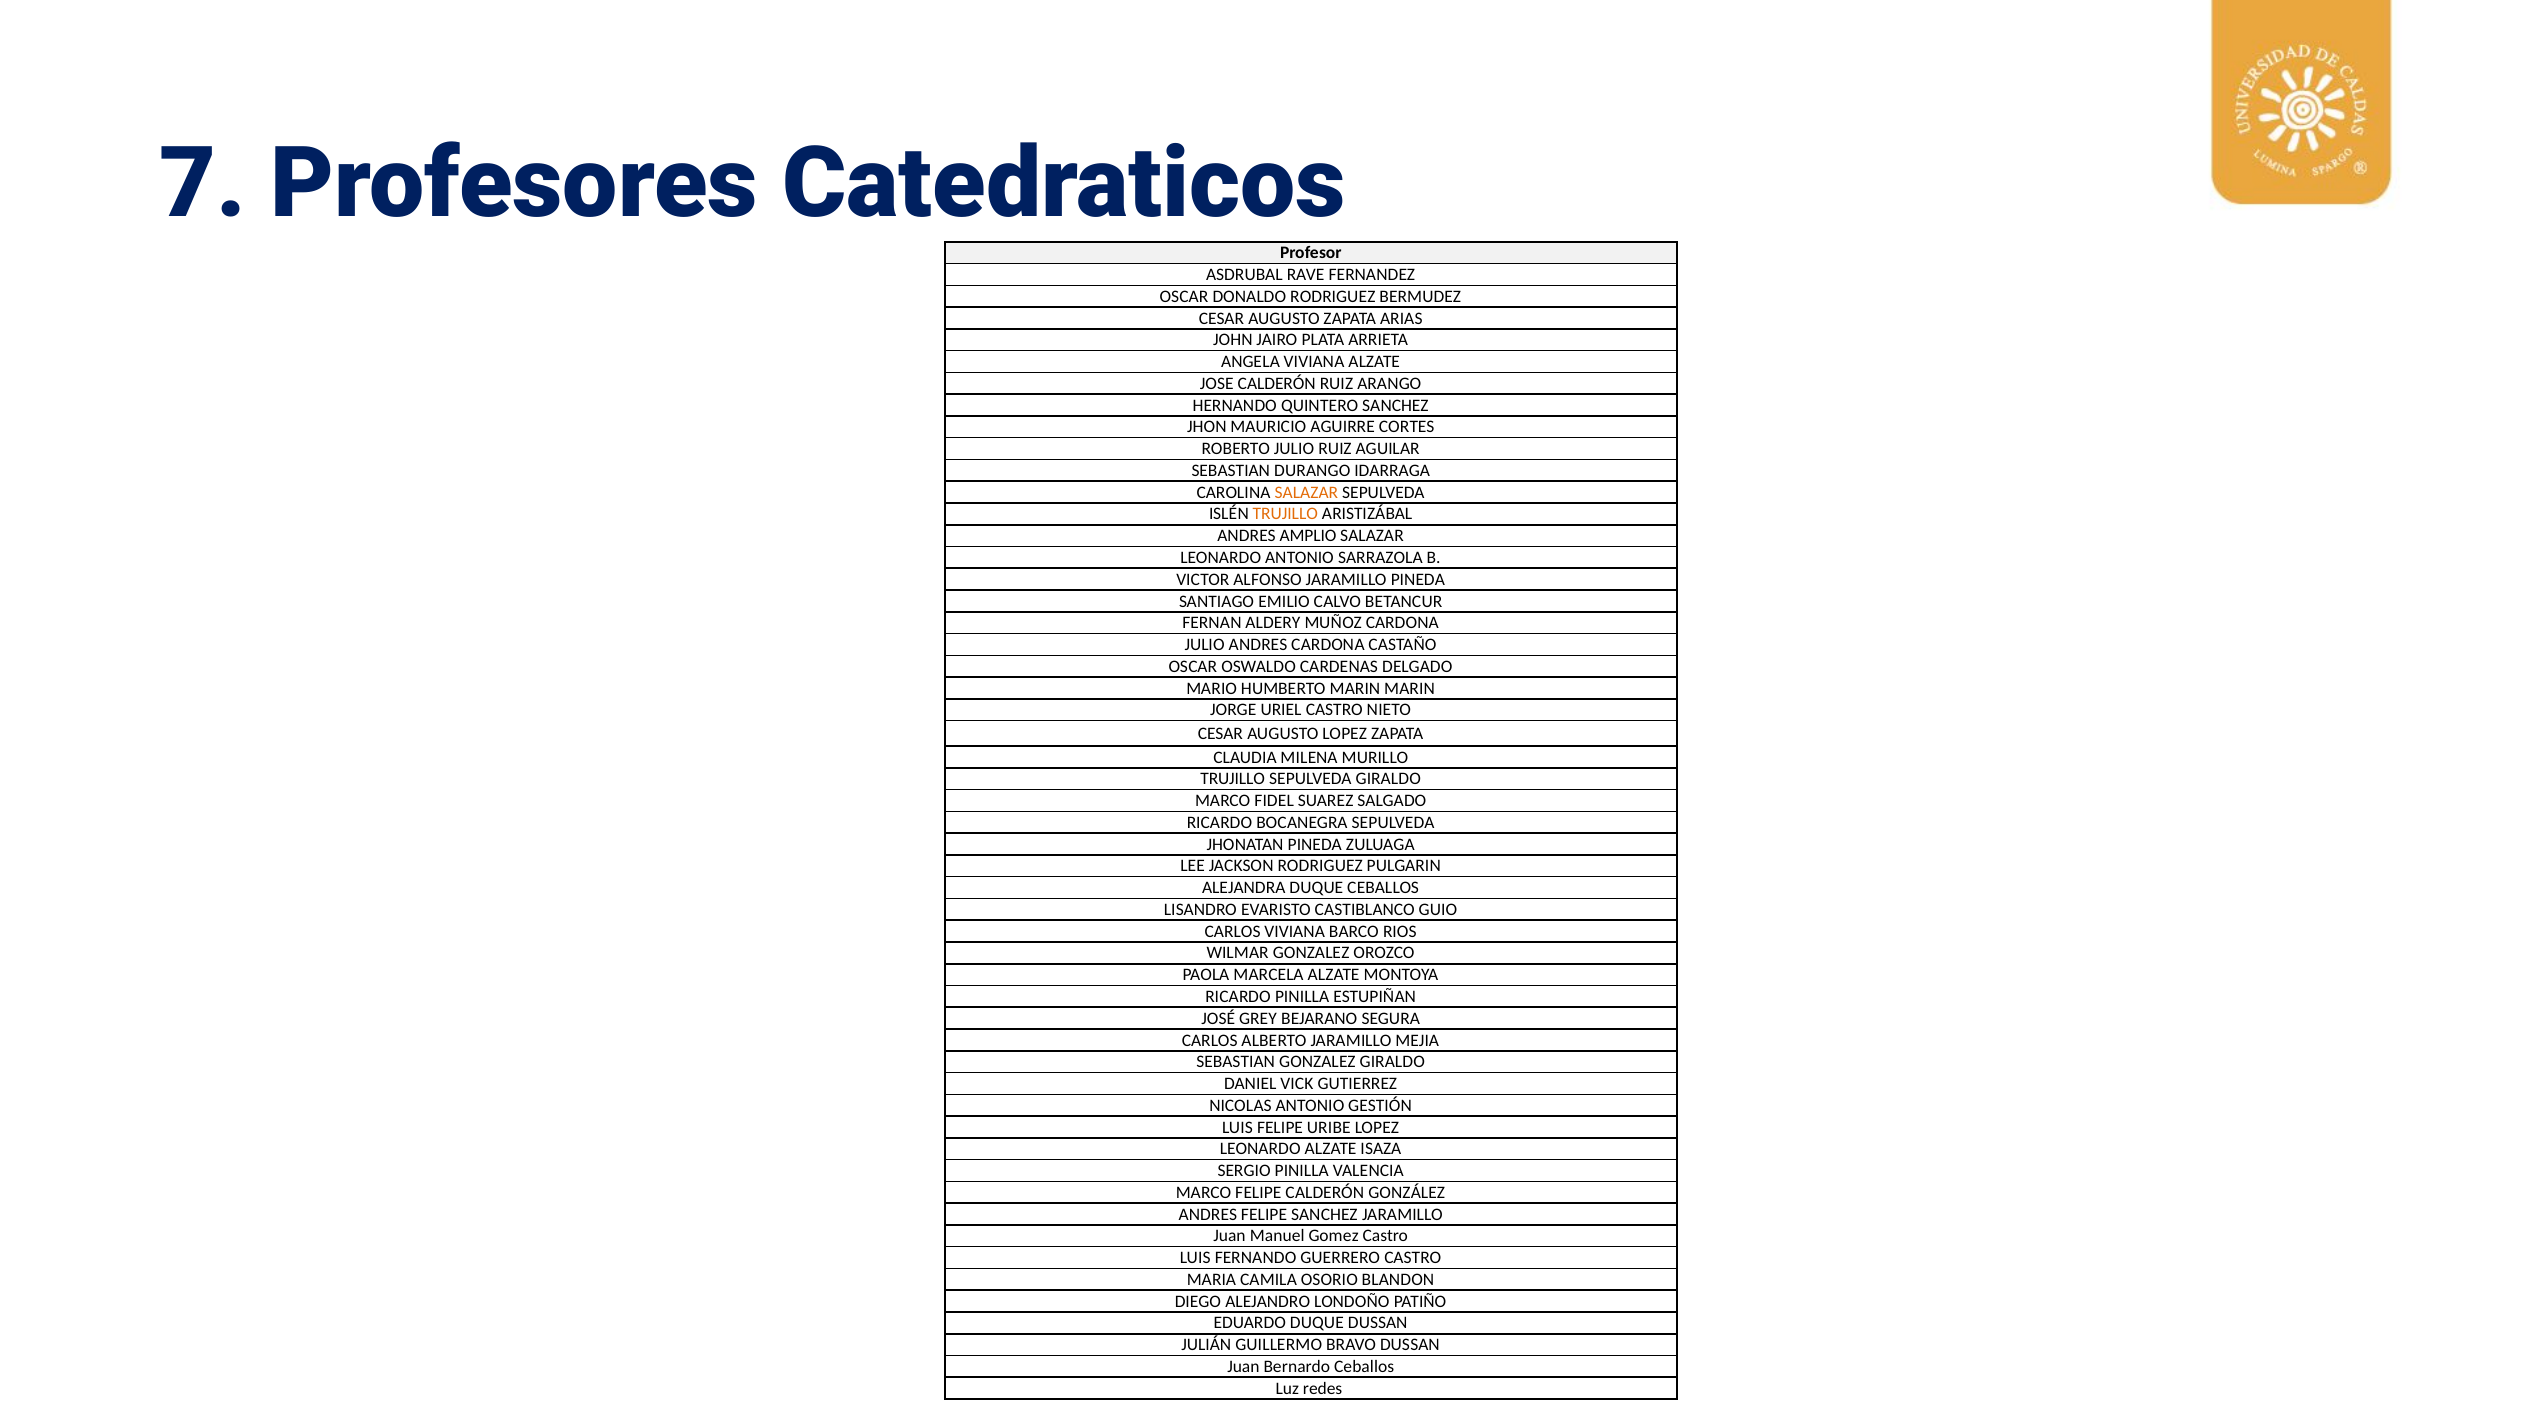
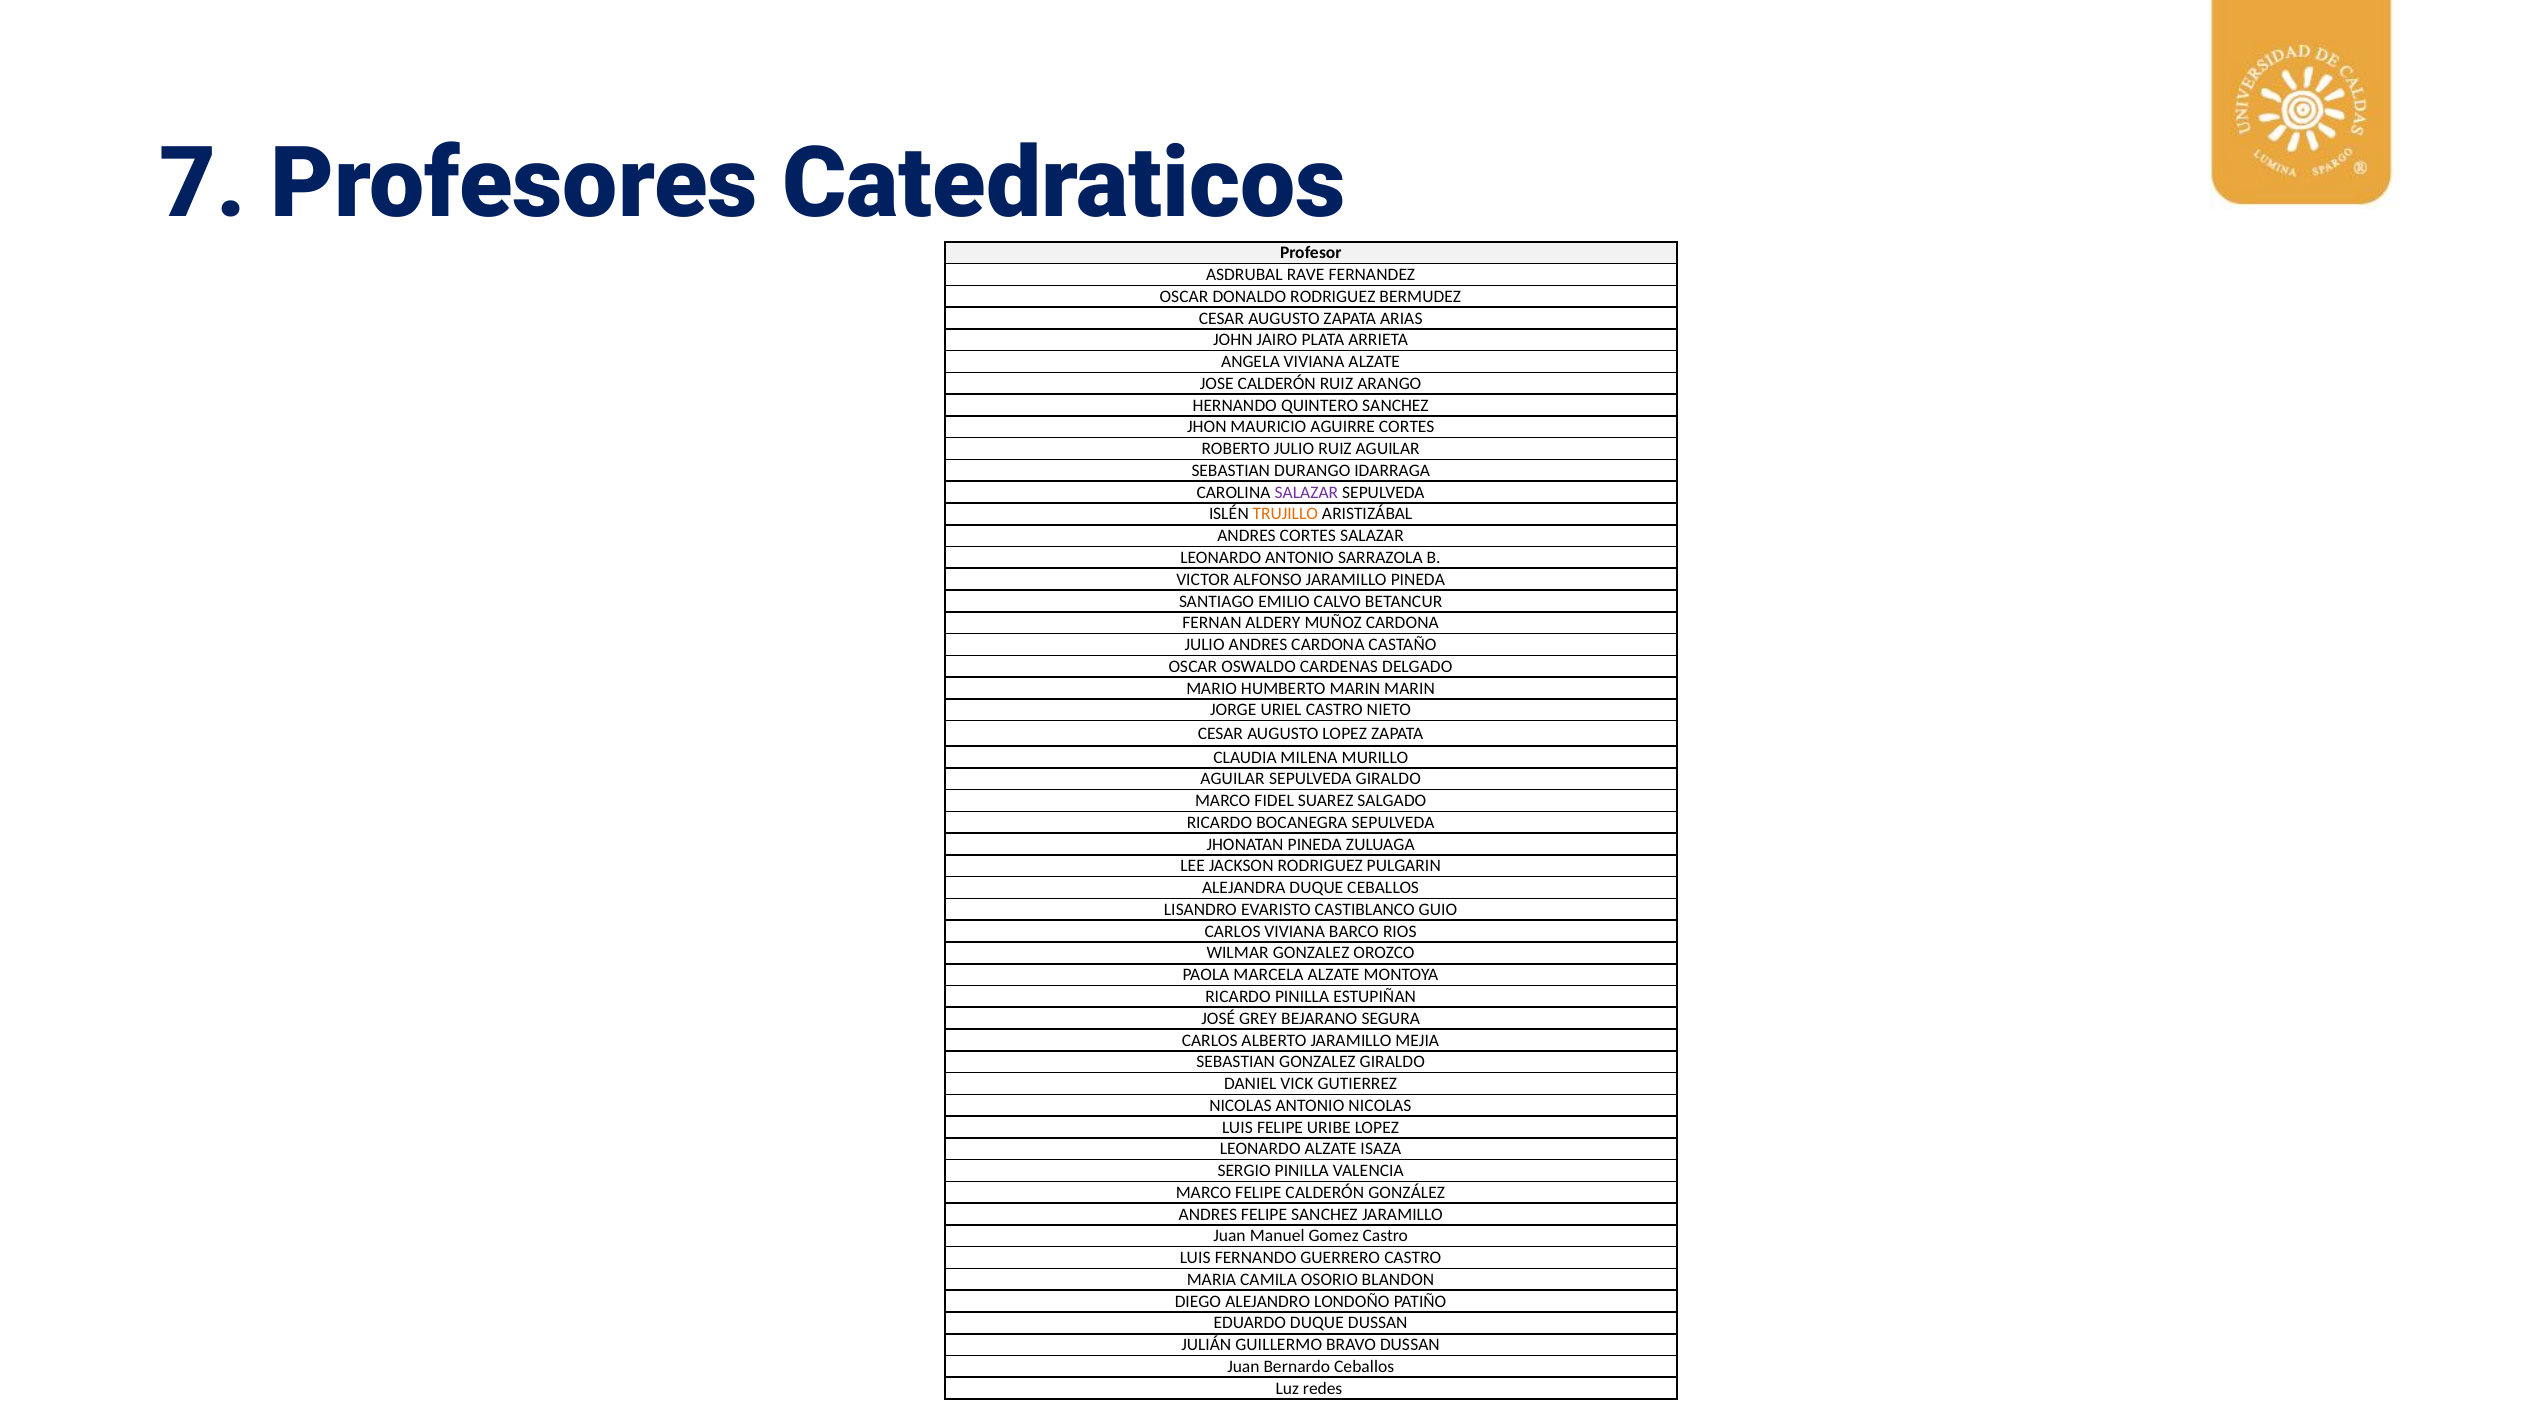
SALAZAR at (1306, 493) colour: orange -> purple
ANDRES AMPLIO: AMPLIO -> CORTES
TRUJILLO at (1233, 779): TRUJILLO -> AGUILAR
ANTONIO GESTIÓN: GESTIÓN -> NICOLAS
